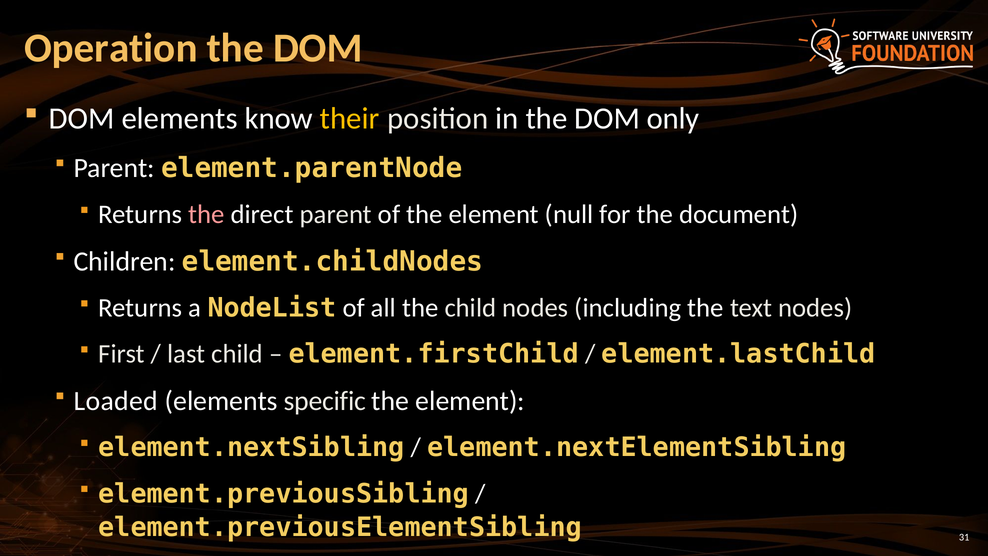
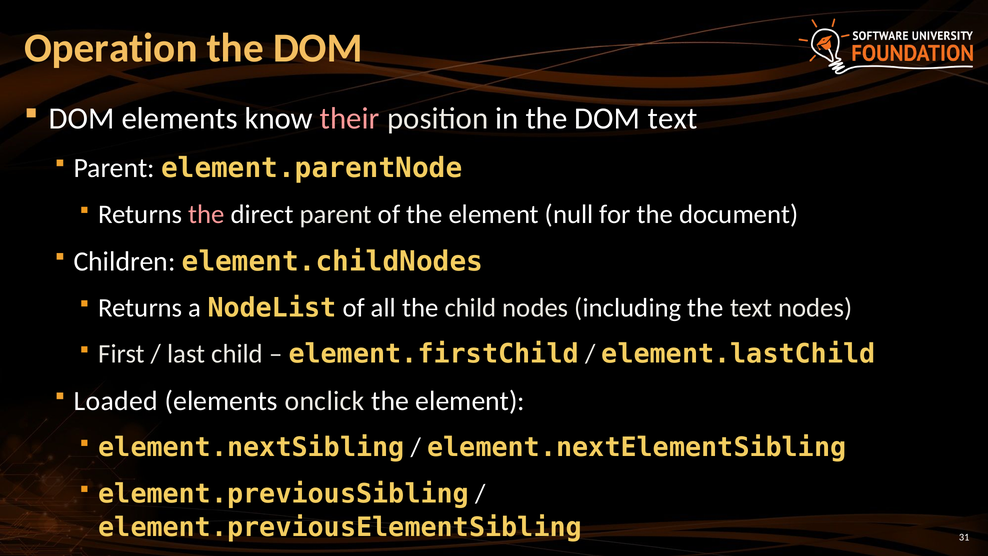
their colour: yellow -> pink
DOM only: only -> text
specific: specific -> onclick
